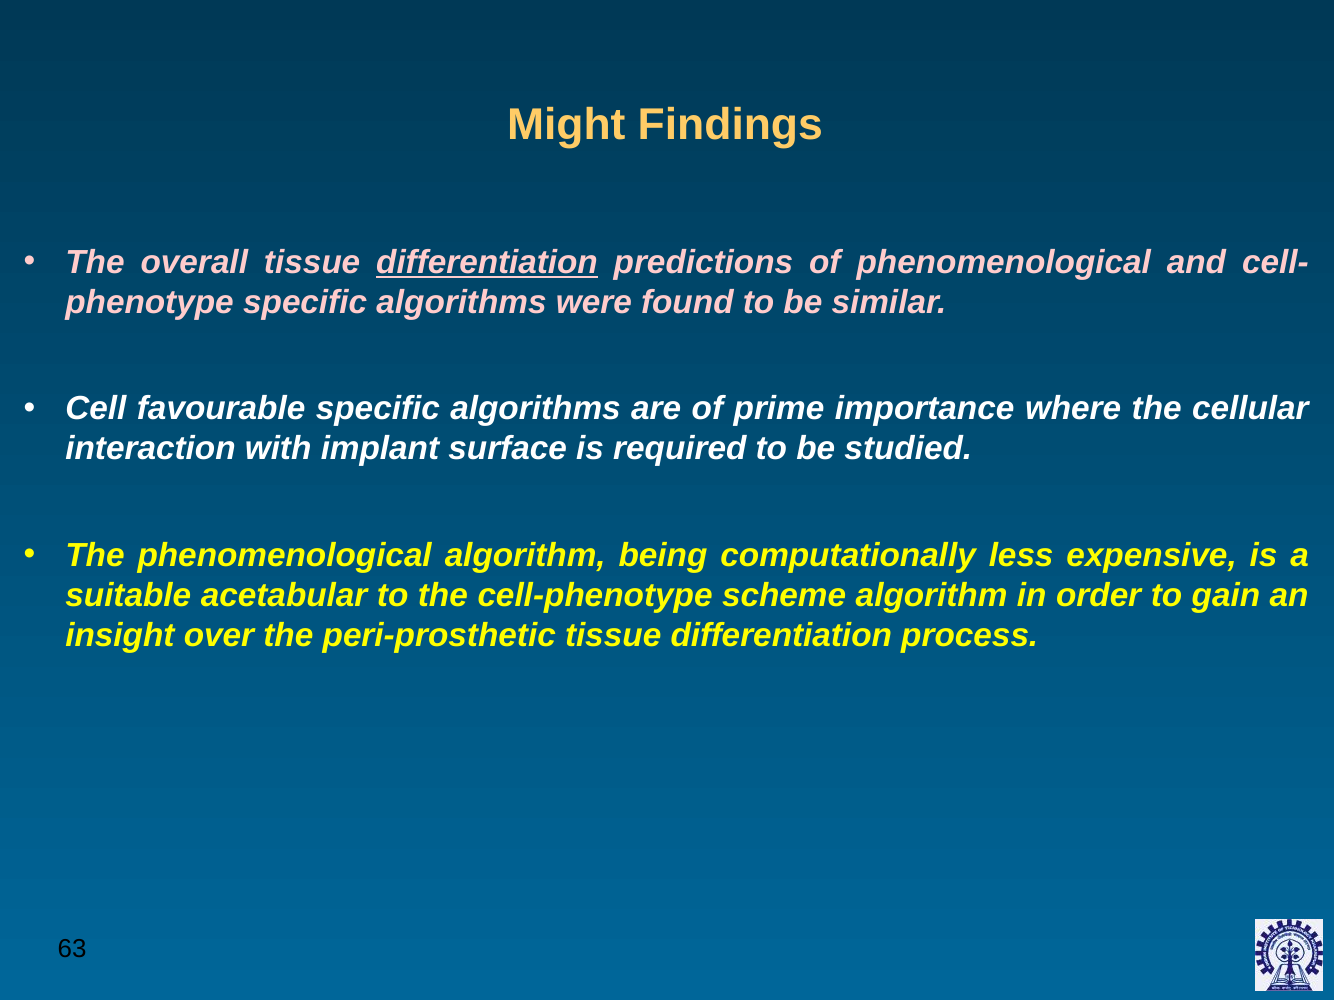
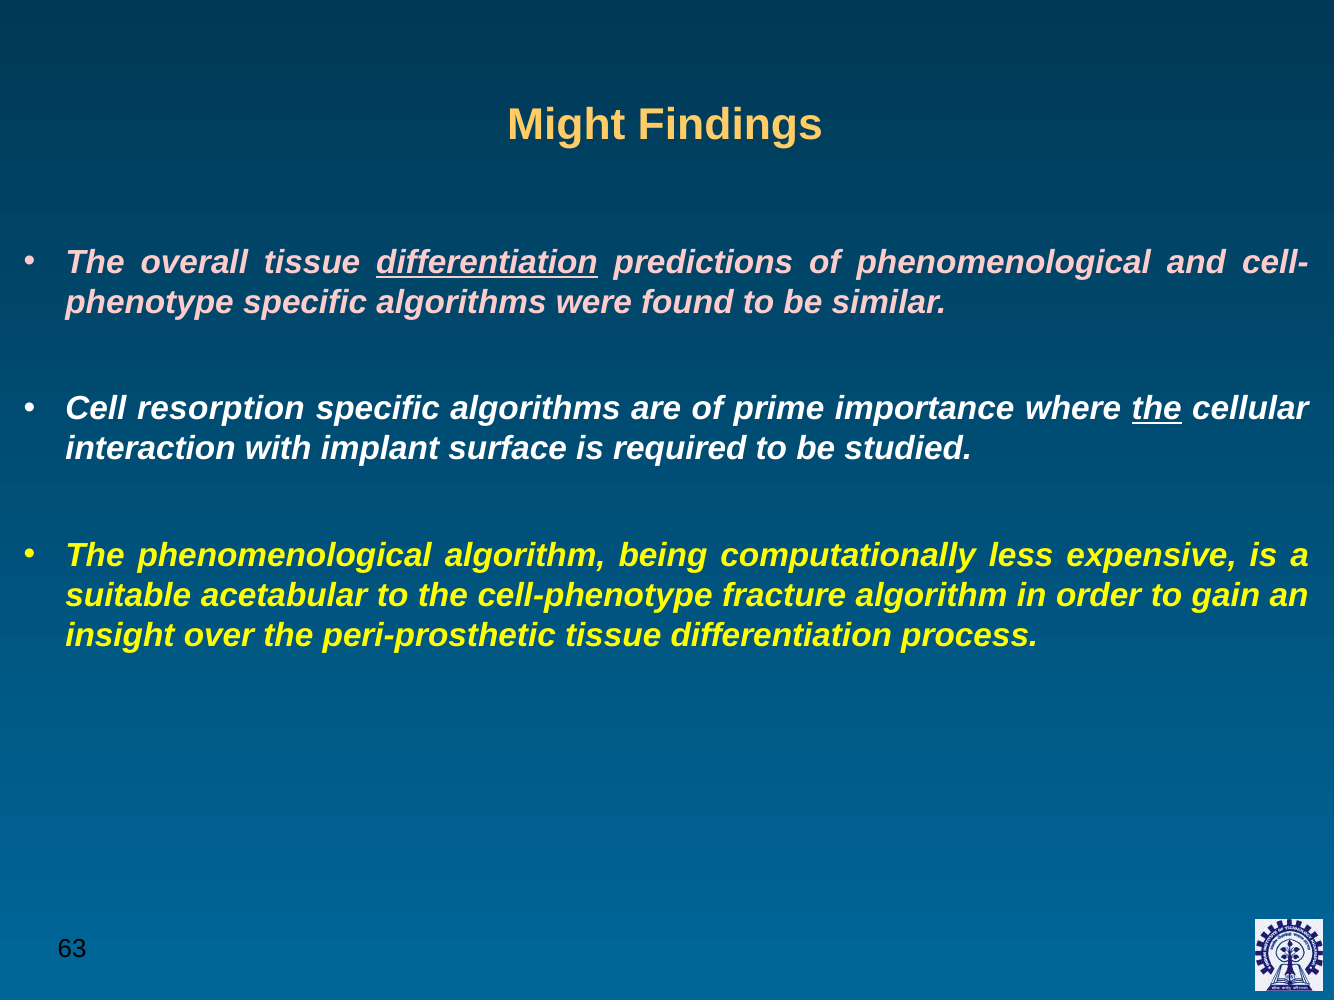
favourable: favourable -> resorption
the at (1157, 409) underline: none -> present
scheme: scheme -> fracture
